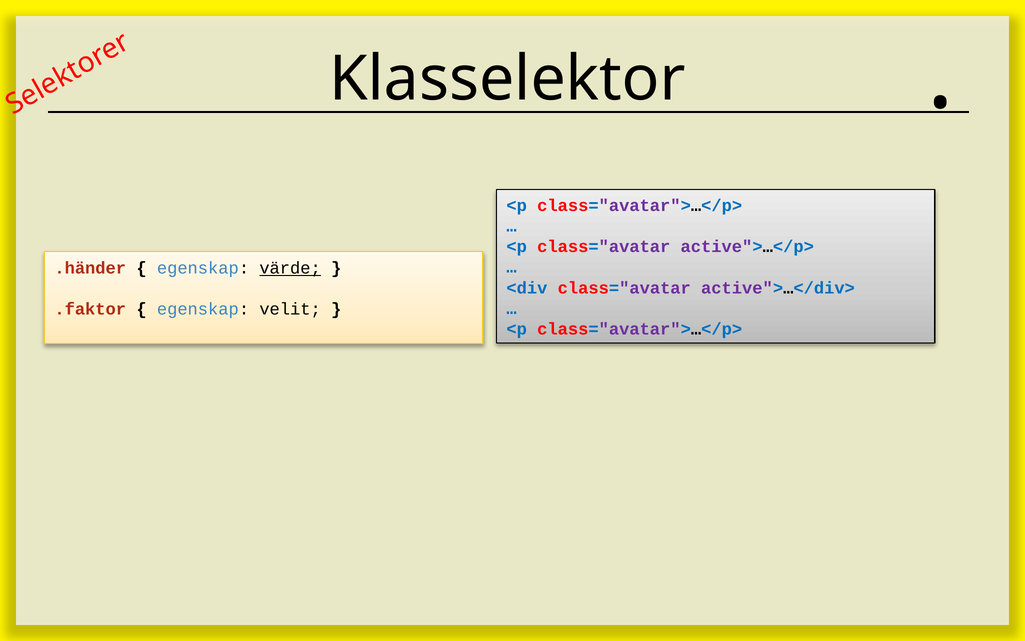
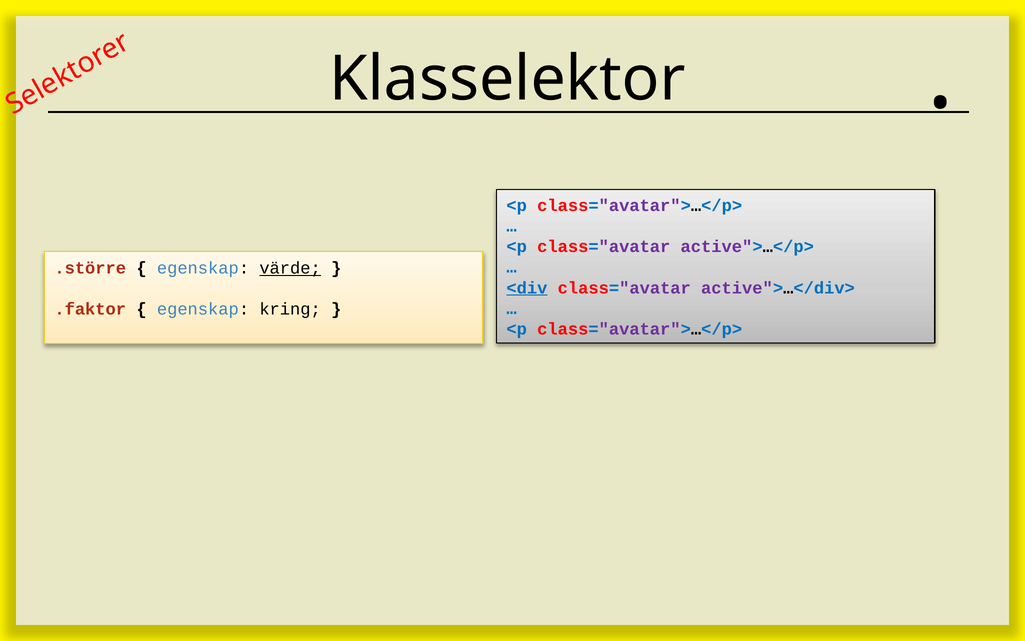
.händer: .händer -> .större
<div underline: none -> present
velit: velit -> kring
